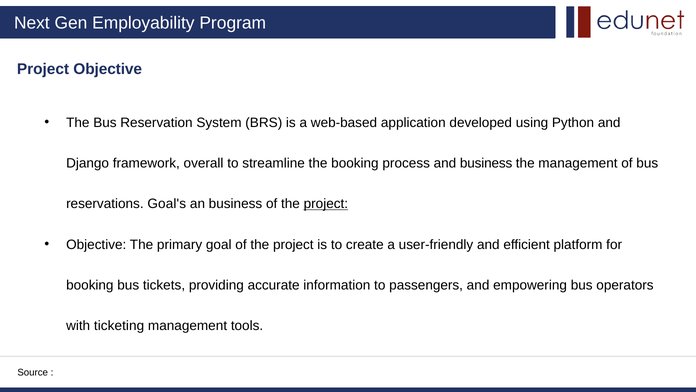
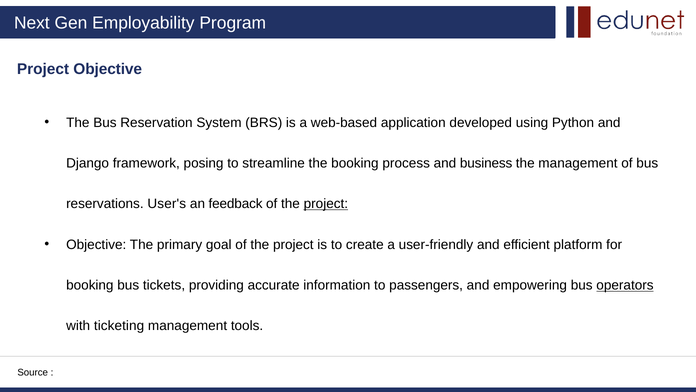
overall: overall -> posing
Goal's: Goal's -> User's
an business: business -> feedback
operators underline: none -> present
